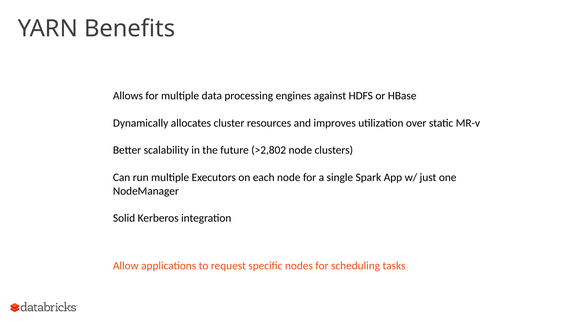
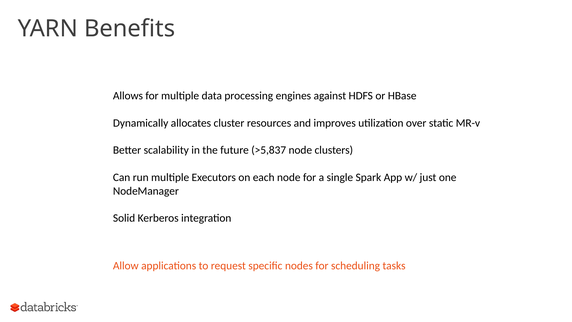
>2,802: >2,802 -> >5,837
